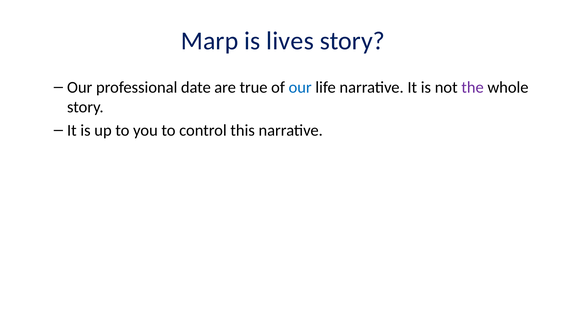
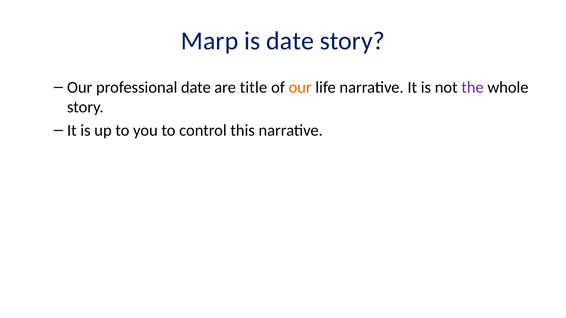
is lives: lives -> date
true: true -> title
our at (300, 87) colour: blue -> orange
